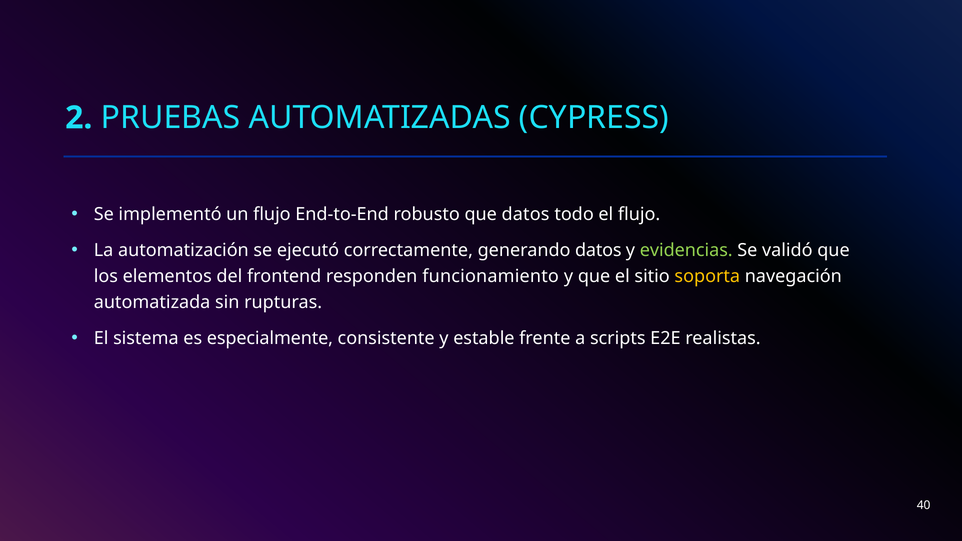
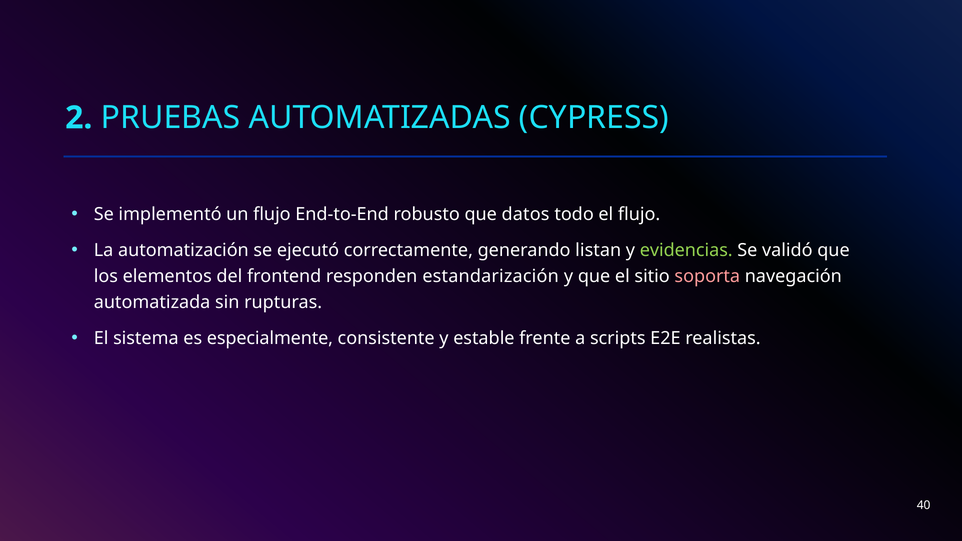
generando datos: datos -> listan
funcionamiento: funcionamiento -> estandarización
soporta colour: yellow -> pink
